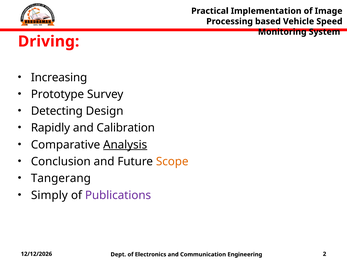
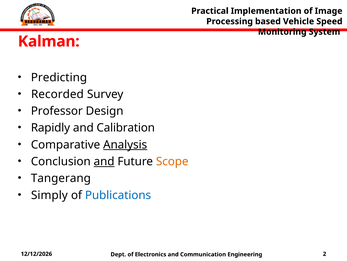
Driving: Driving -> Kalman
Increasing: Increasing -> Predicting
Prototype: Prototype -> Recorded
Detecting: Detecting -> Professor
and at (104, 161) underline: none -> present
Publications colour: purple -> blue
